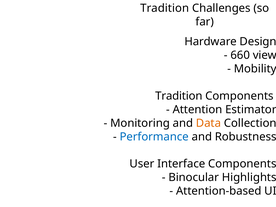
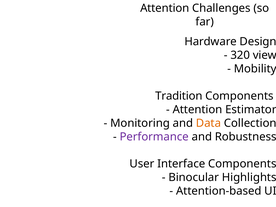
Tradition at (165, 8): Tradition -> Attention
660: 660 -> 320
Performance colour: blue -> purple
